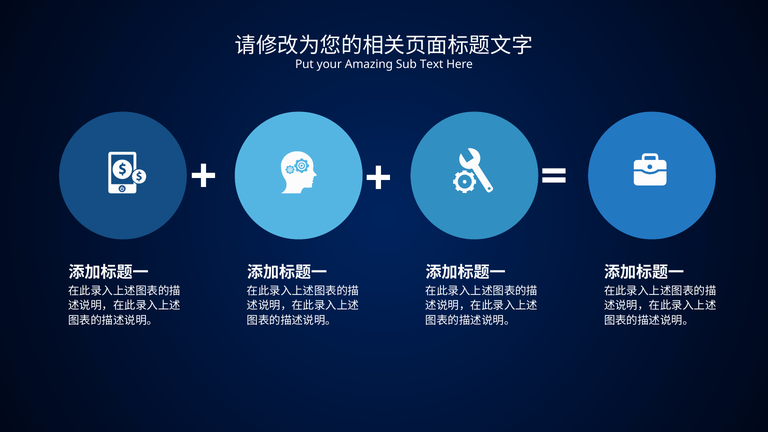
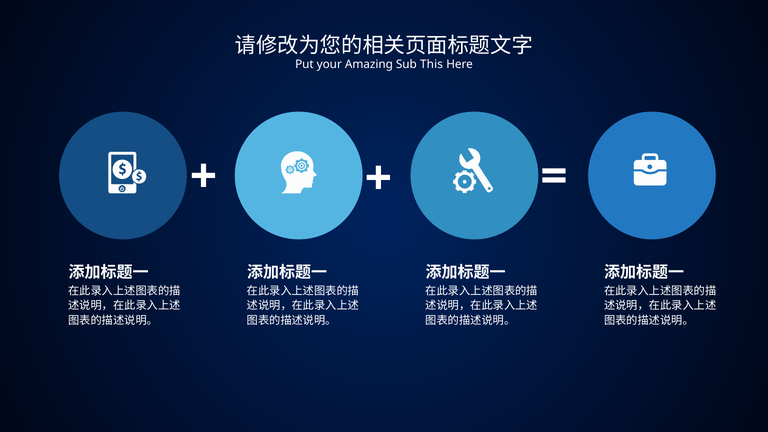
Text: Text -> This
